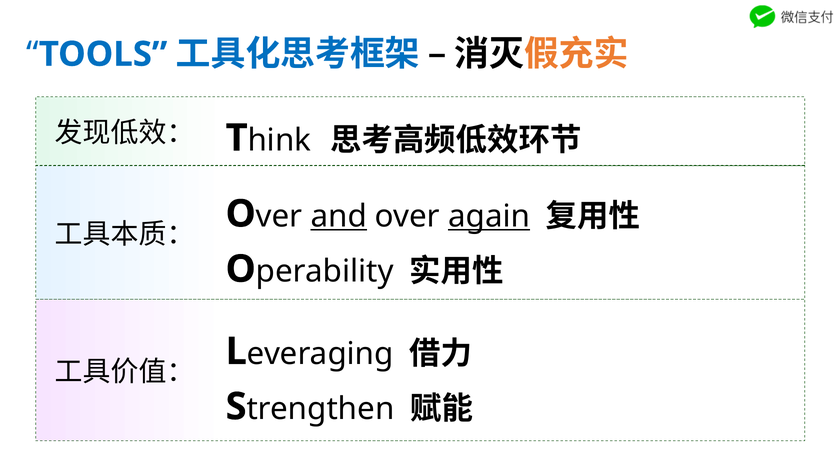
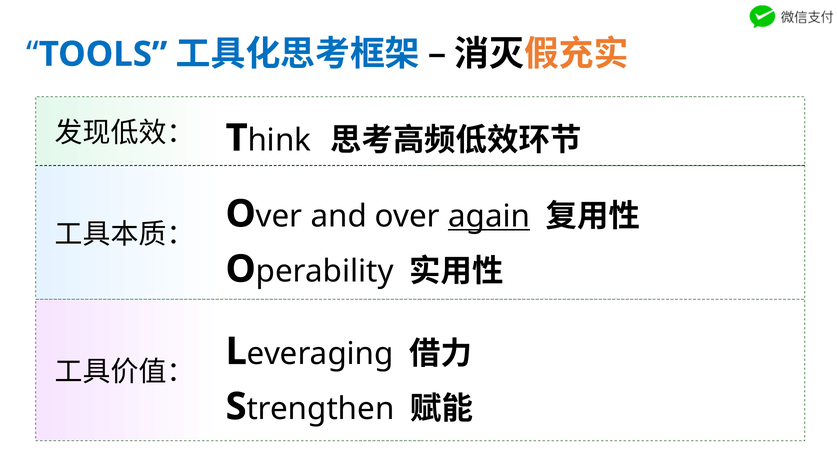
and underline: present -> none
